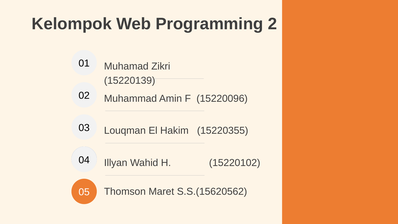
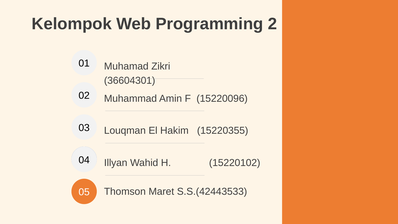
15220139: 15220139 -> 36604301
S.S.(15620562: S.S.(15620562 -> S.S.(42443533
